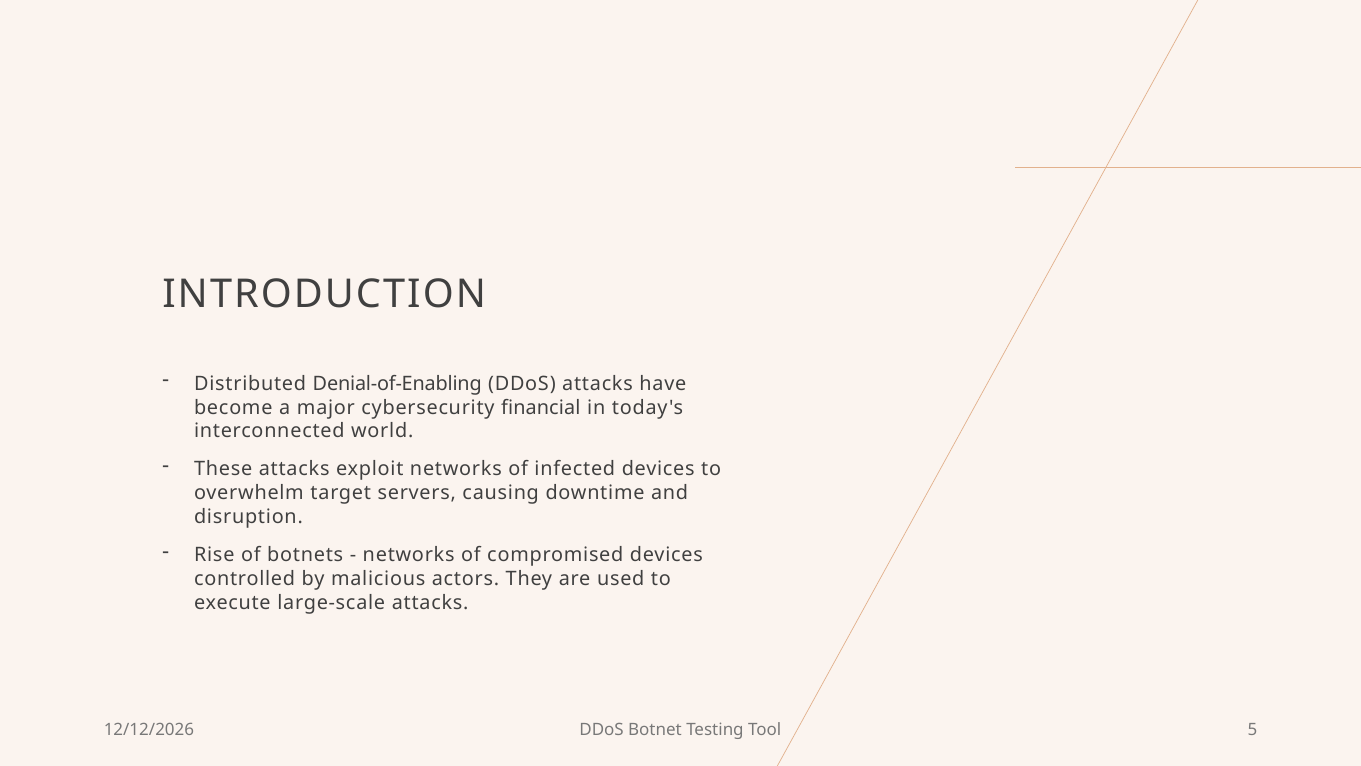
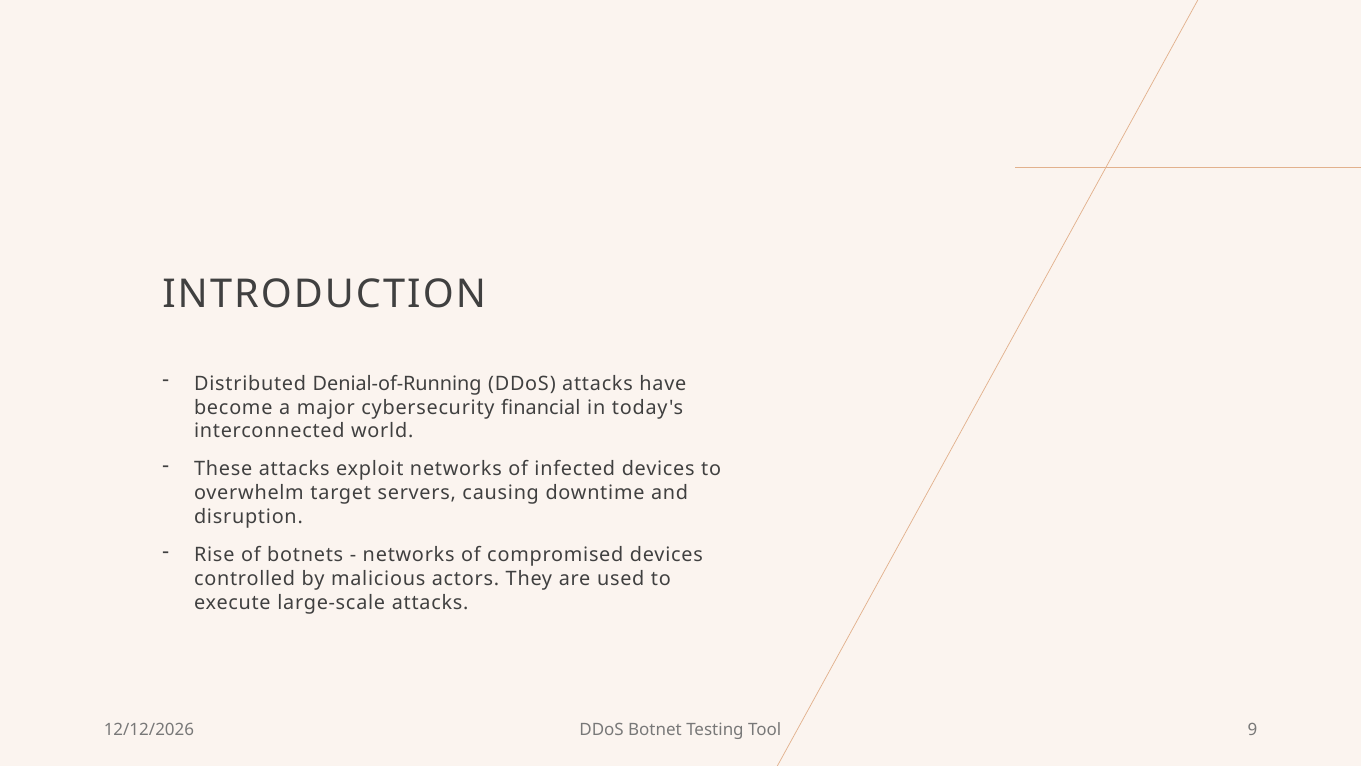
Denial-of-Enabling: Denial-of-Enabling -> Denial-of-Running
5: 5 -> 9
